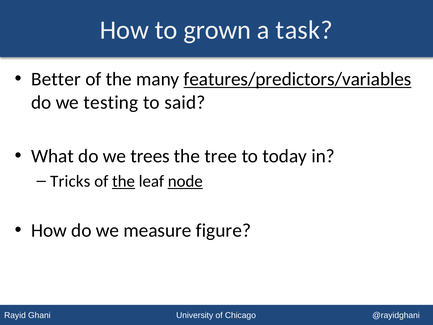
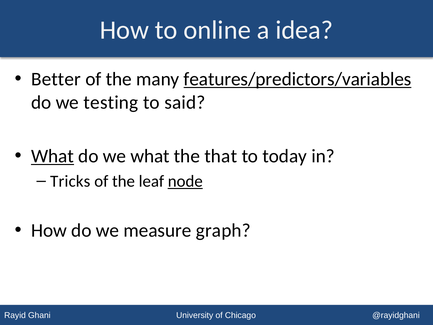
grown: grown -> online
task: task -> idea
What at (53, 156) underline: none -> present
we trees: trees -> what
tree: tree -> that
the at (124, 181) underline: present -> none
figure: figure -> graph
